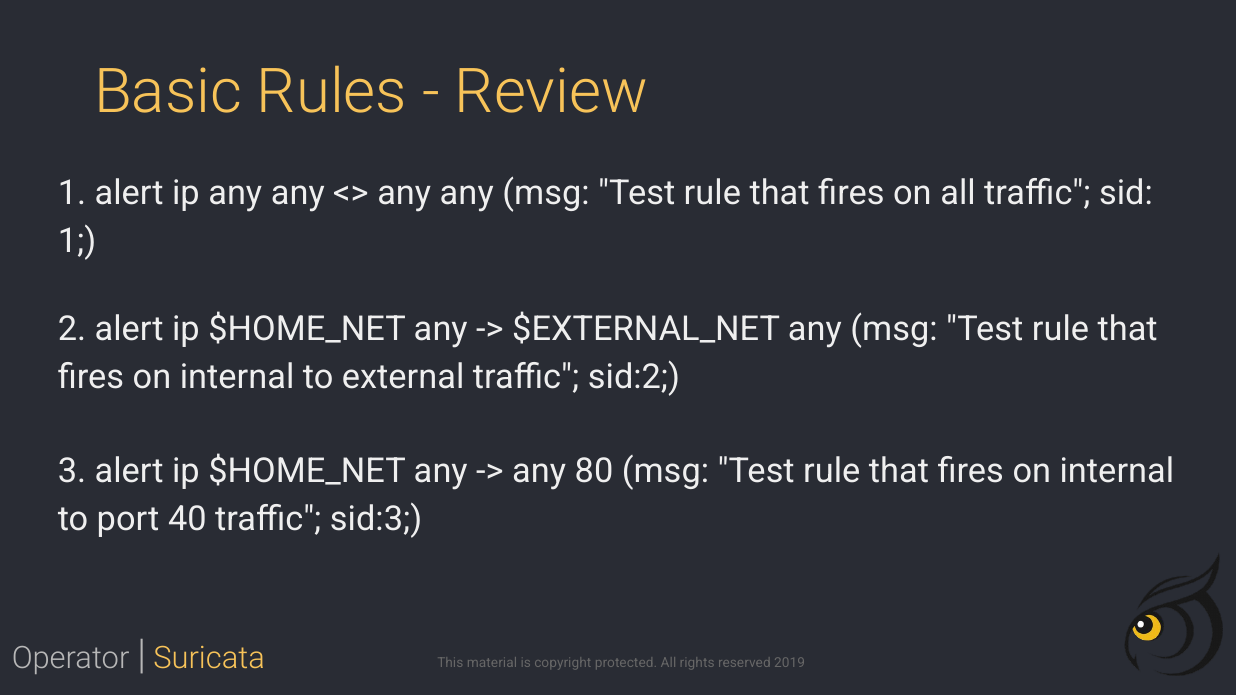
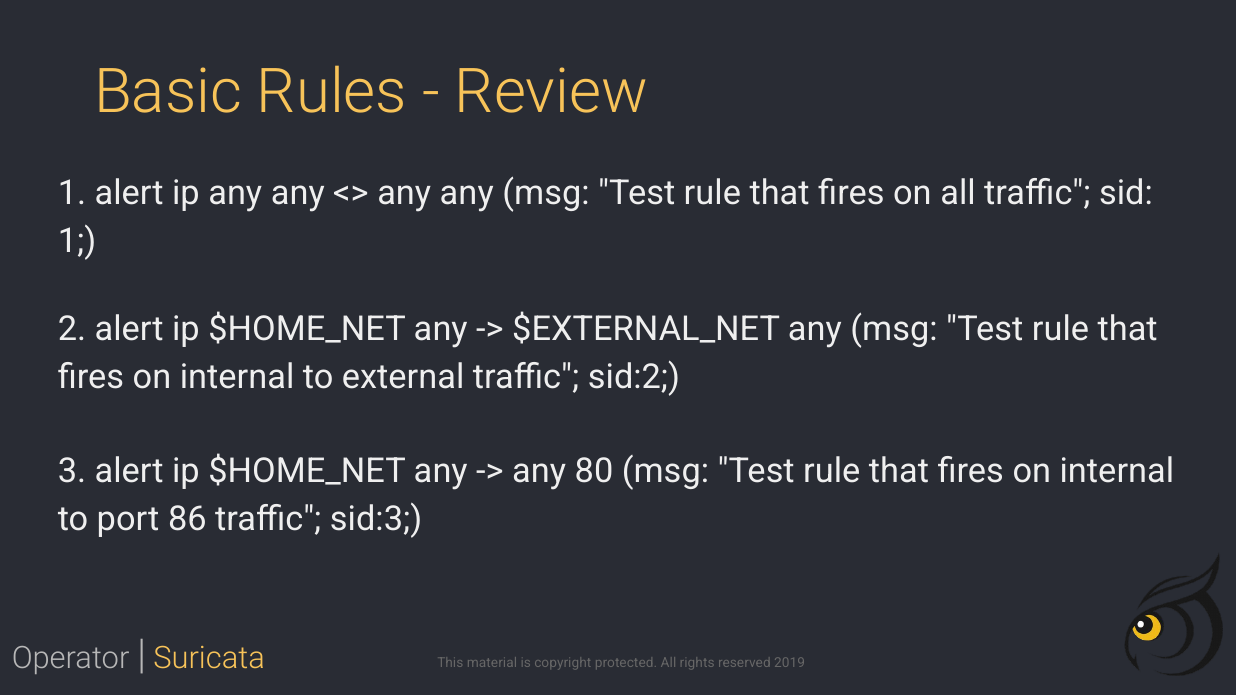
40: 40 -> 86
